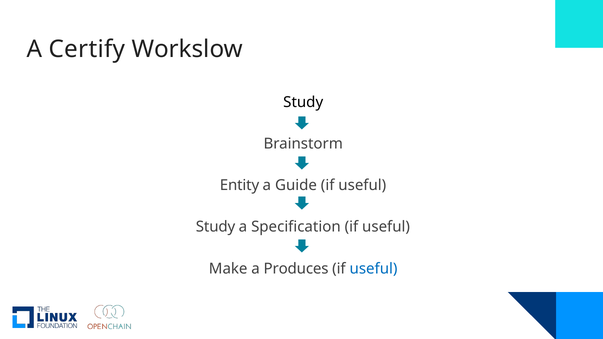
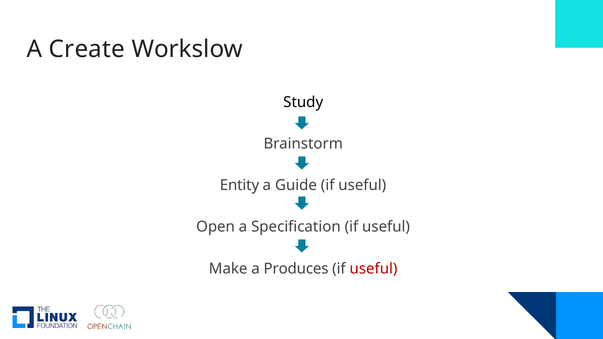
Certify: Certify -> Create
Study at (216, 227): Study -> Open
useful at (374, 269) colour: blue -> red
